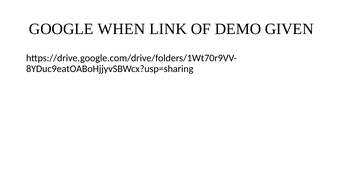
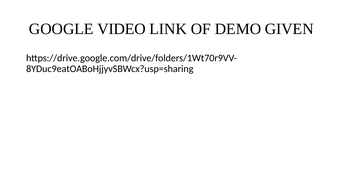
WHEN: WHEN -> VIDEO
